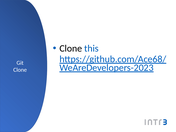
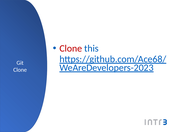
Clone at (71, 48) colour: black -> red
